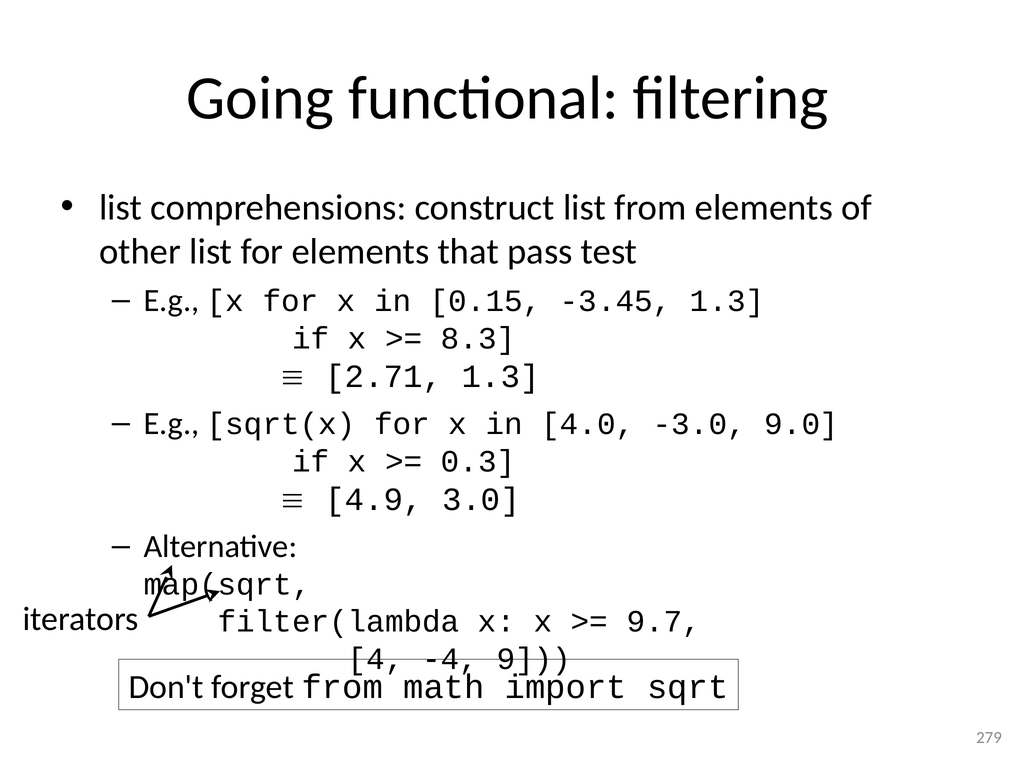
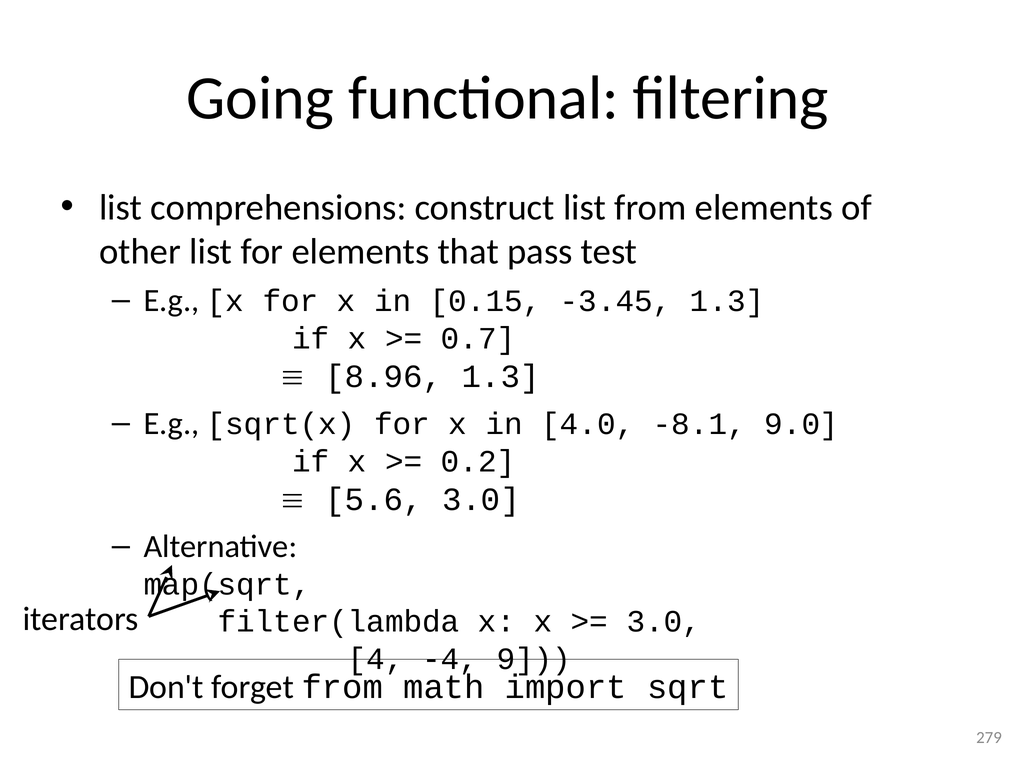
8.3: 8.3 -> 0.7
2.71: 2.71 -> 8.96
-3.0: -3.0 -> -8.1
0.3: 0.3 -> 0.2
4.9: 4.9 -> 5.6
9.7 at (664, 622): 9.7 -> 3.0
